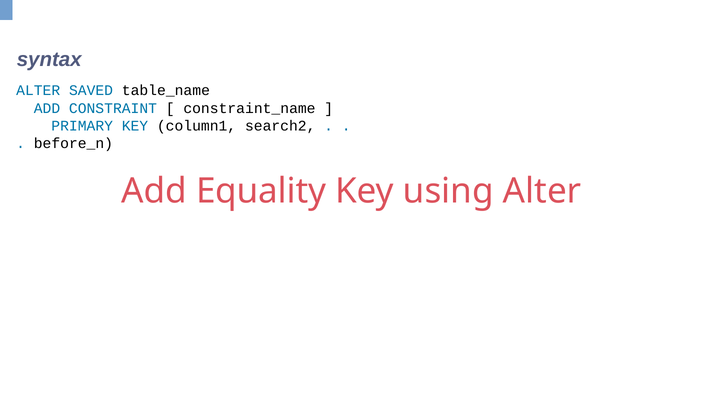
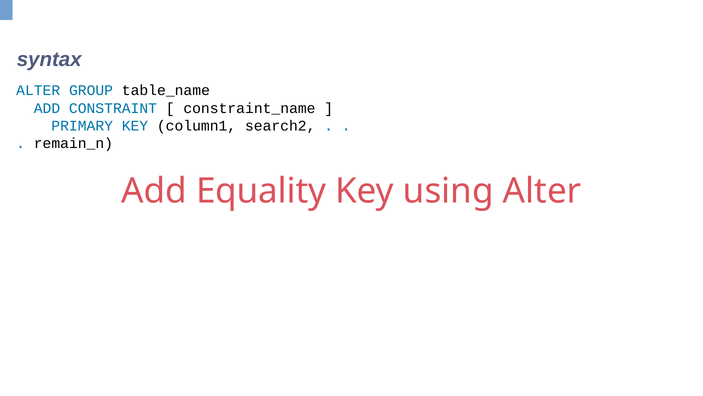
SAVED: SAVED -> GROUP
before_n: before_n -> remain_n
